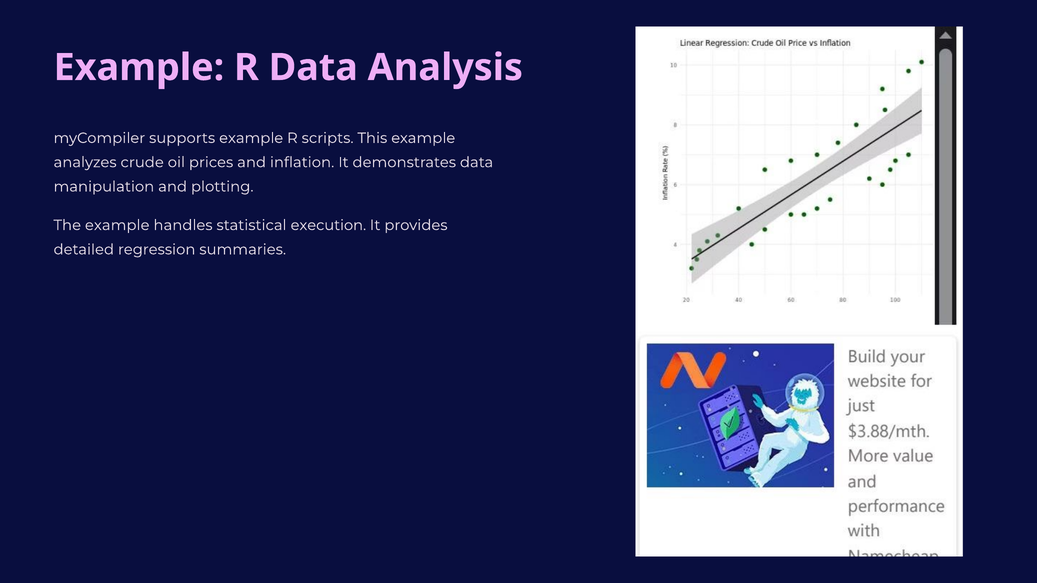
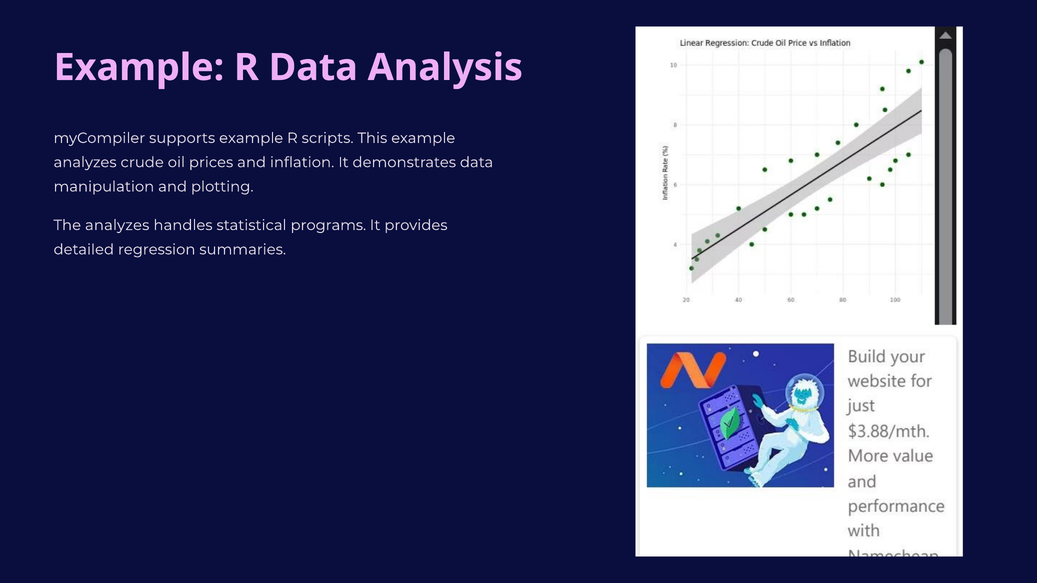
The example: example -> analyzes
execution: execution -> programs
